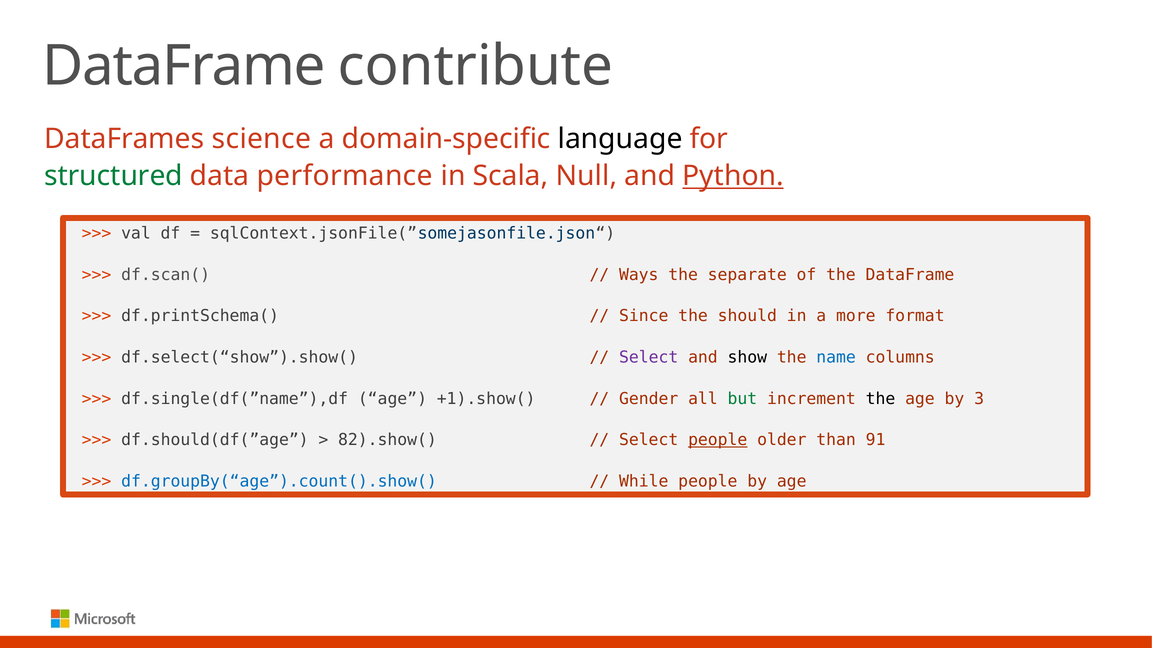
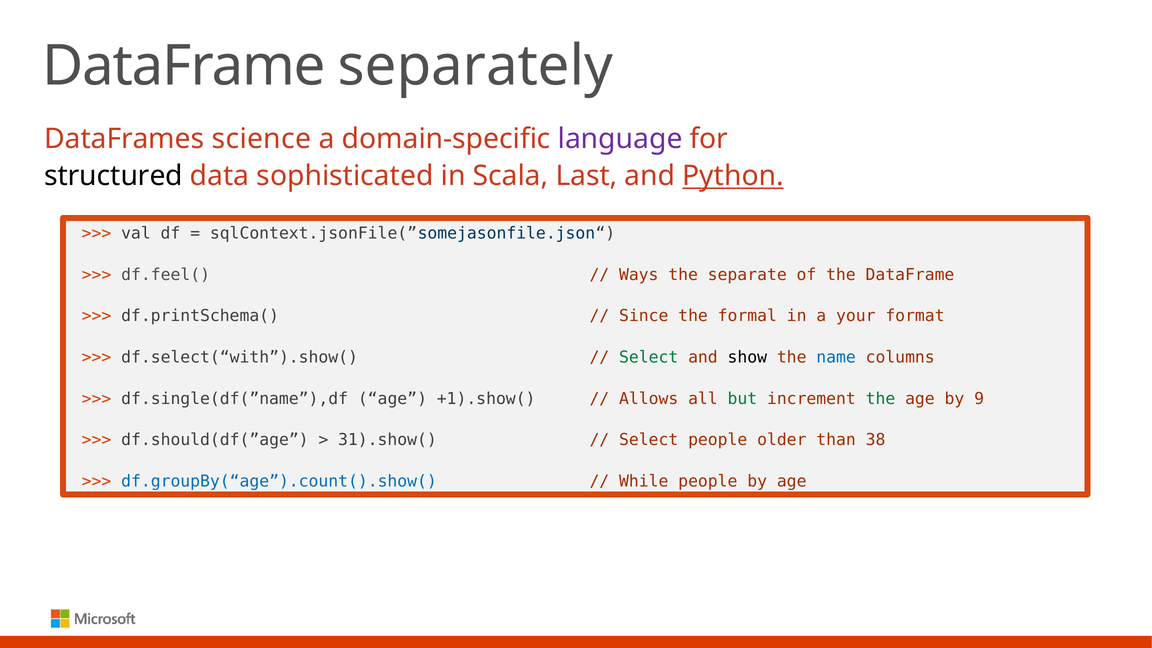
contribute: contribute -> separately
language colour: black -> purple
structured colour: green -> black
performance: performance -> sophisticated
Null: Null -> Last
df.scan(: df.scan( -> df.feel(
should: should -> formal
more: more -> your
df.select(“show”).show(: df.select(“show”).show( -> df.select(“with”).show(
Select at (649, 357) colour: purple -> green
Gender: Gender -> Allows
the at (880, 399) colour: black -> green
3: 3 -> 9
82).show(: 82).show( -> 31).show(
people at (718, 440) underline: present -> none
91: 91 -> 38
